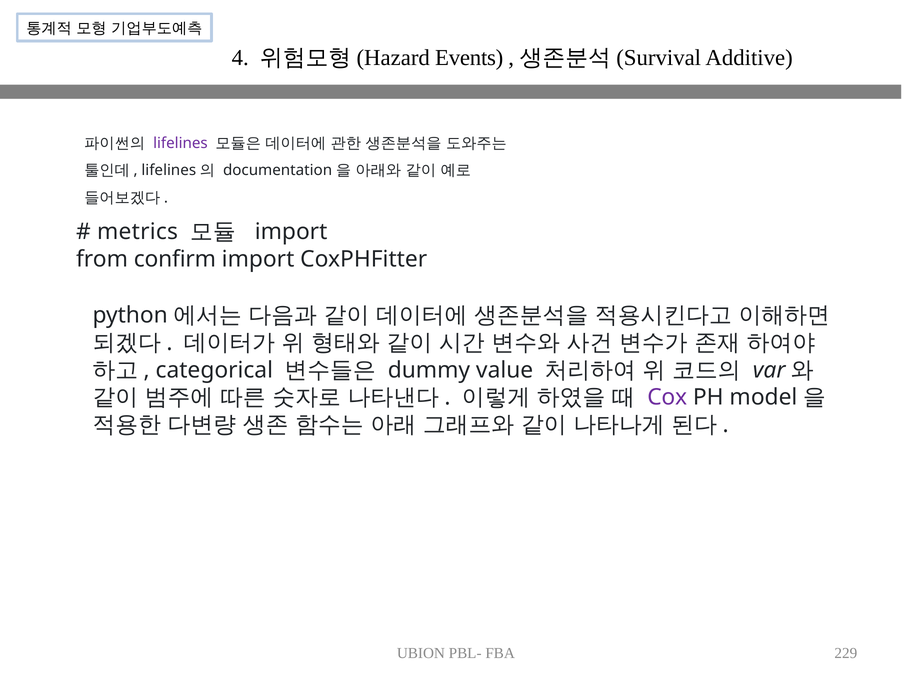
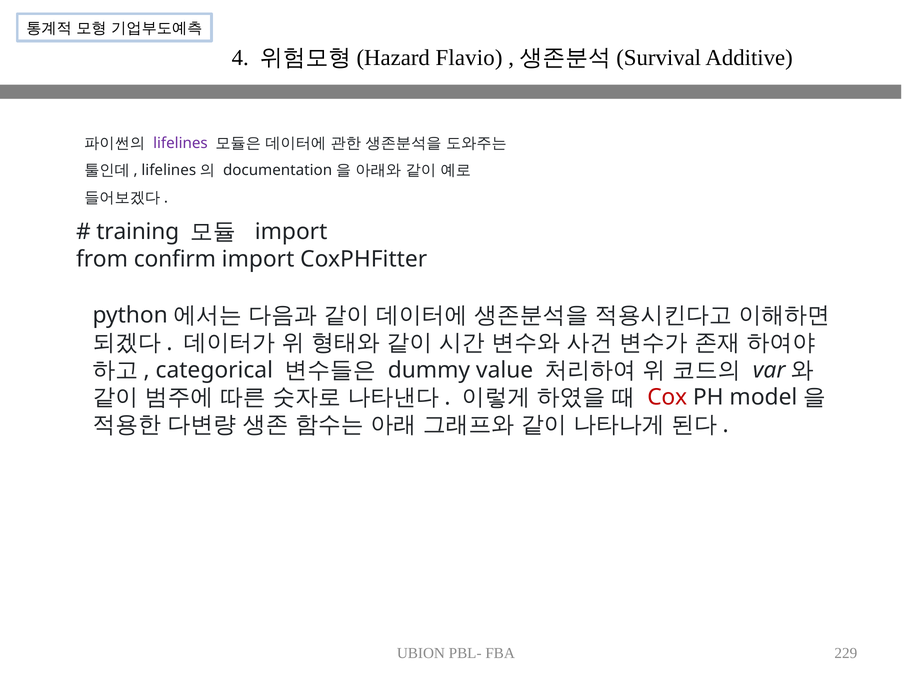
Events: Events -> Flavio
metrics: metrics -> training
Cox colour: purple -> red
